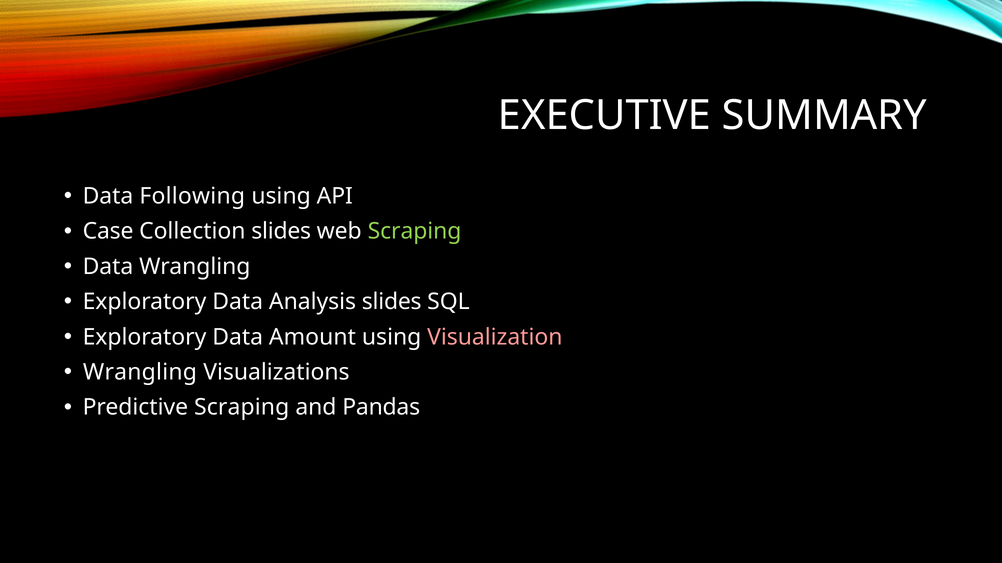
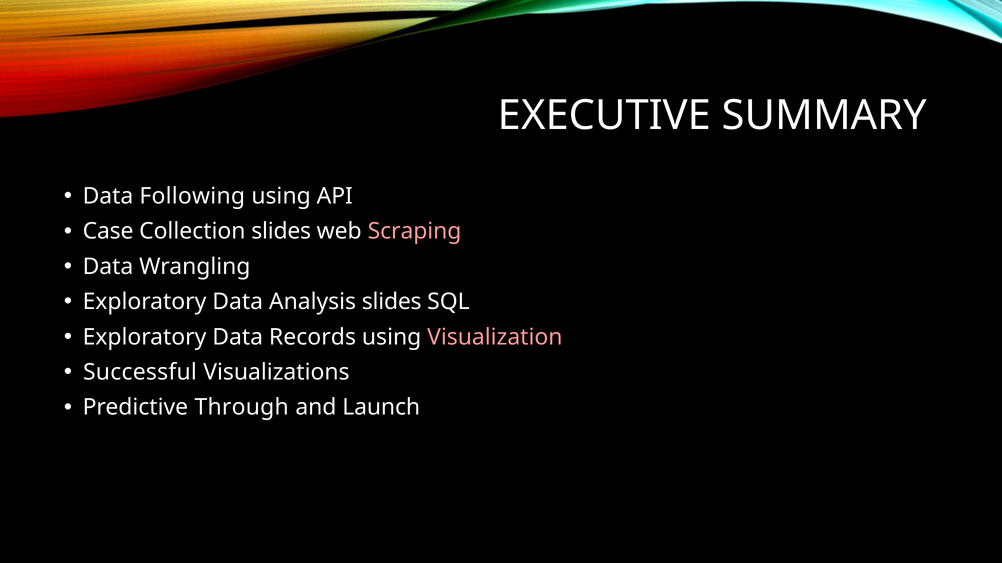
Scraping at (415, 232) colour: light green -> pink
Amount: Amount -> Records
Wrangling at (140, 373): Wrangling -> Successful
Predictive Scraping: Scraping -> Through
Pandas: Pandas -> Launch
